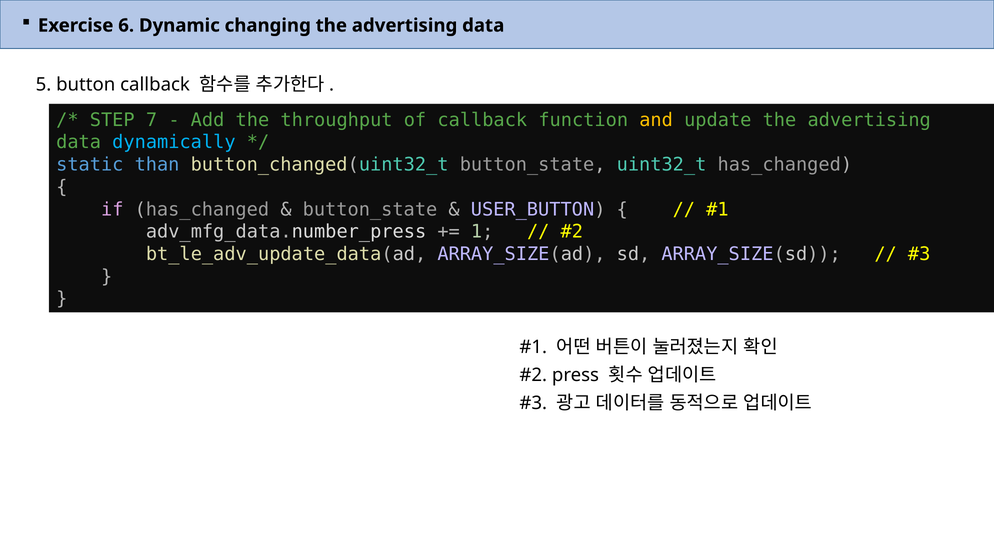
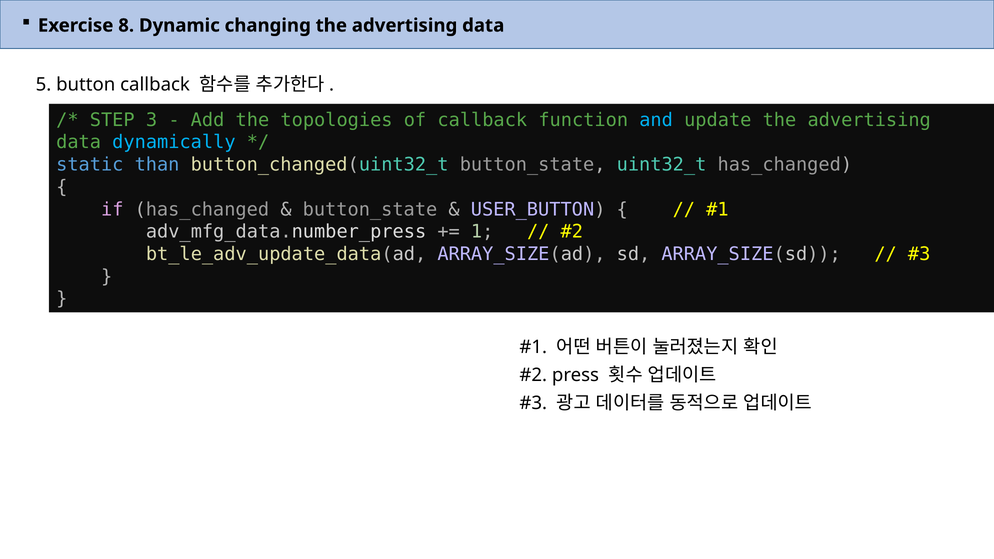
6: 6 -> 8
7: 7 -> 3
throughput: throughput -> topologies
and colour: yellow -> light blue
